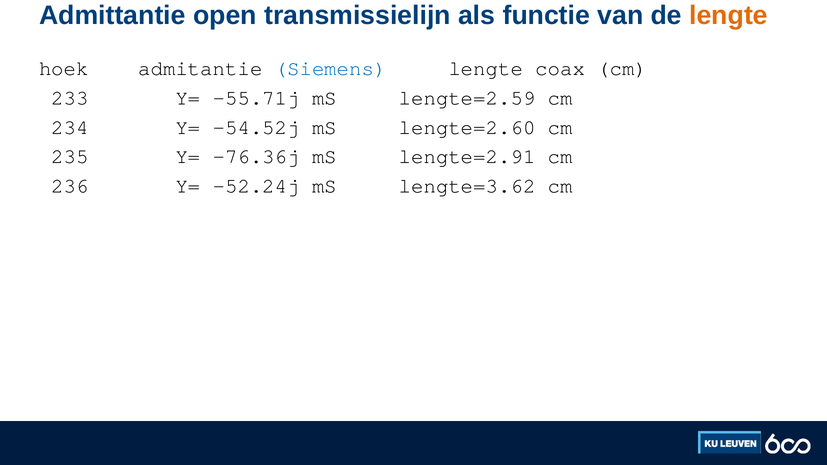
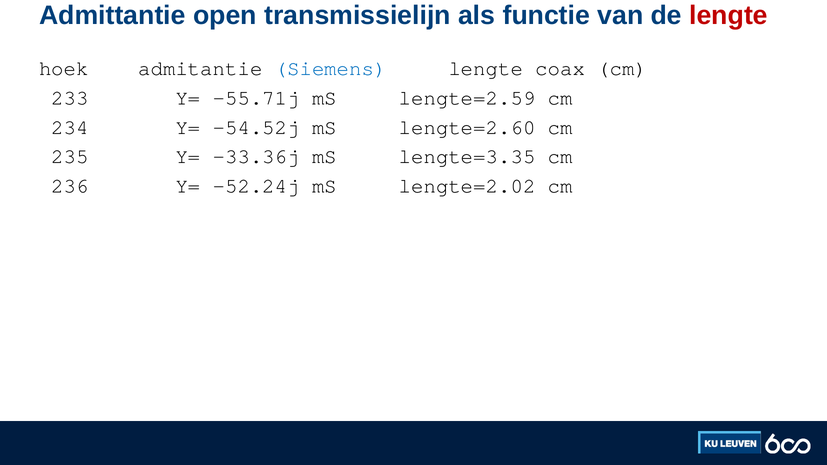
lengte at (728, 15) colour: orange -> red
-76.36j: -76.36j -> -33.36j
lengte=2.91: lengte=2.91 -> lengte=3.35
lengte=3.62: lengte=3.62 -> lengte=2.02
